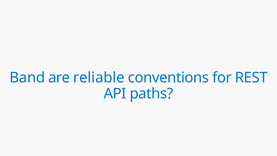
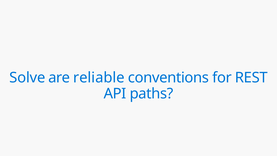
Band: Band -> Solve
